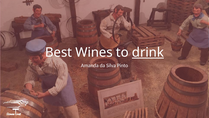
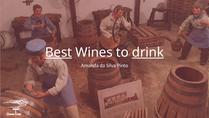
Best underline: none -> present
